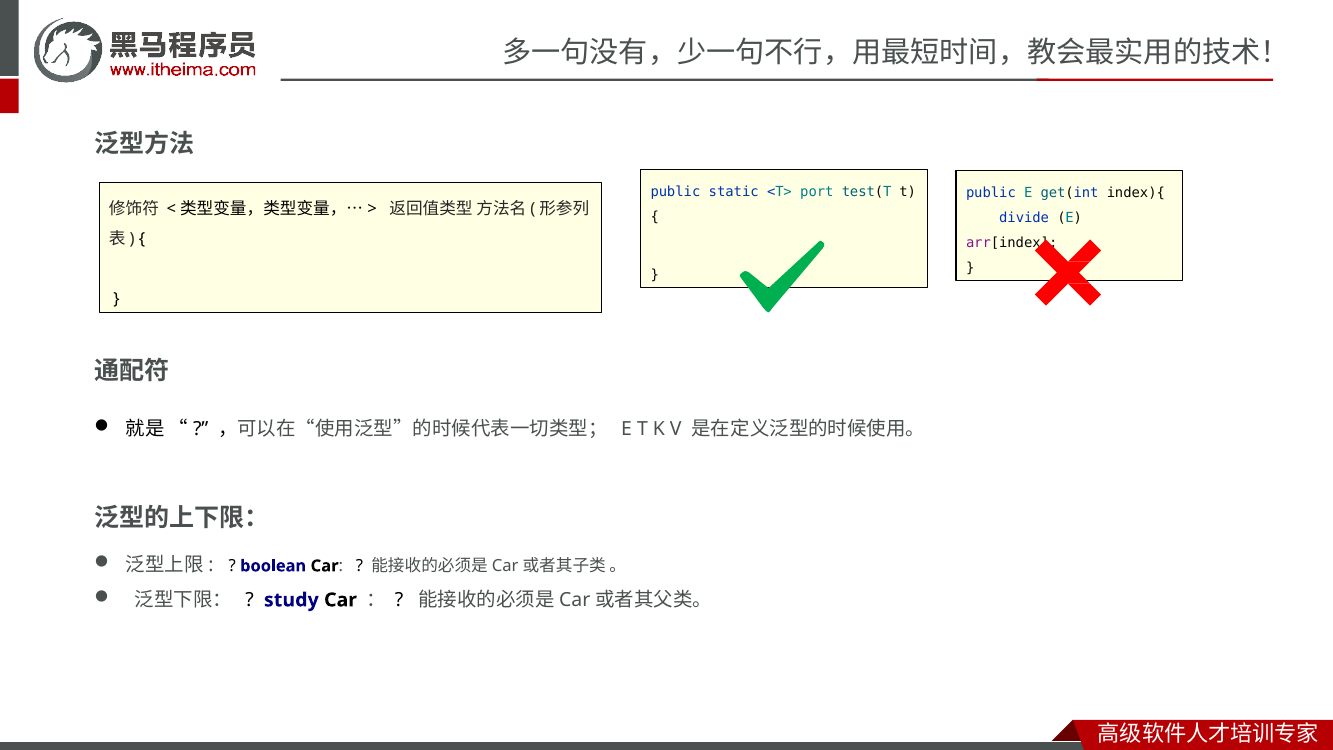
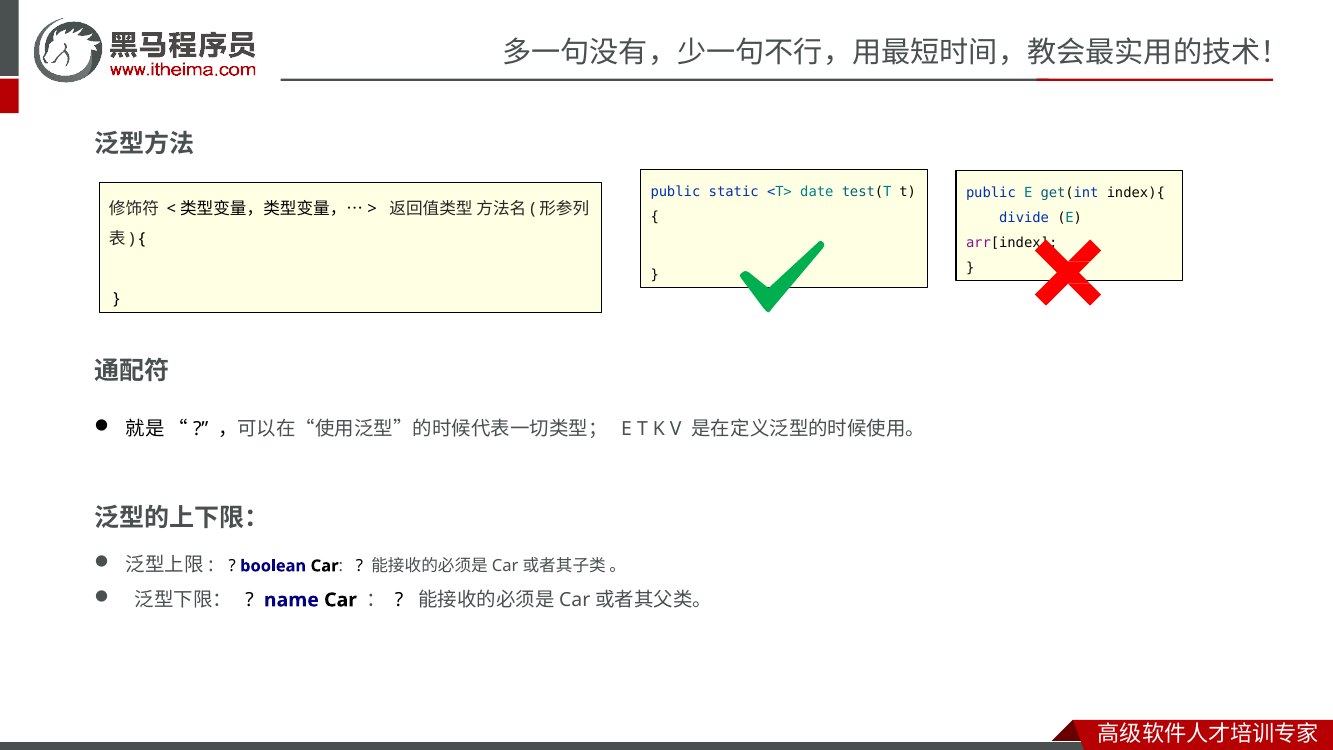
port: port -> date
study: study -> name
